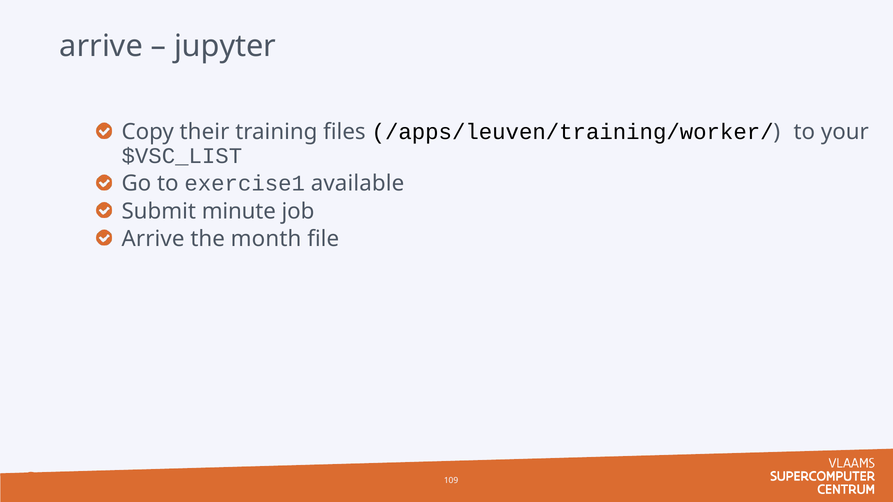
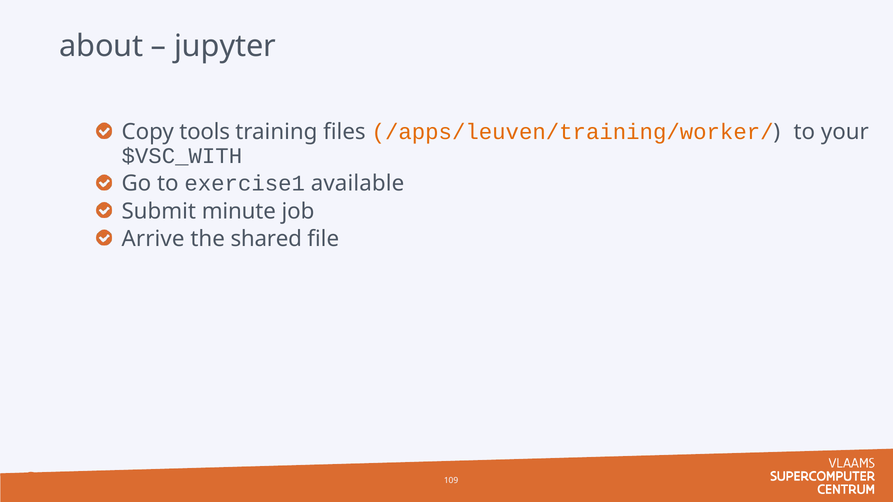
arrive at (101, 46): arrive -> about
their: their -> tools
/apps/leuven/training/worker/ colour: black -> orange
$VSC_LIST: $VSC_LIST -> $VSC_WITH
month: month -> shared
